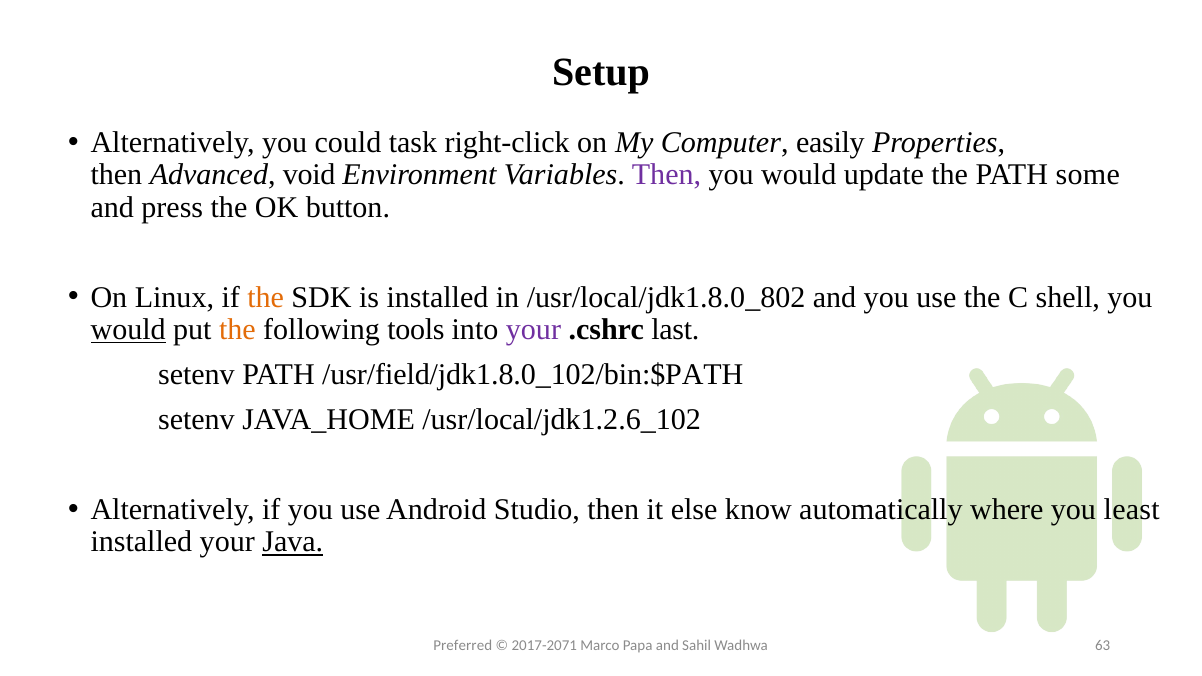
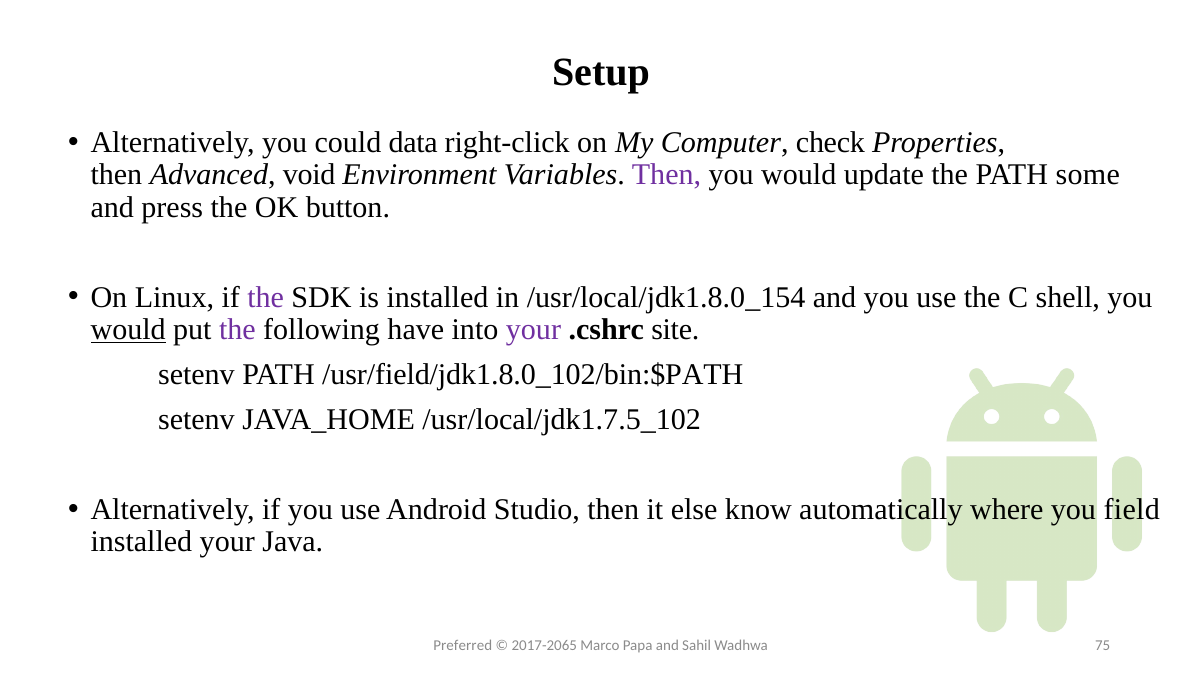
task: task -> data
easily: easily -> check
the at (266, 297) colour: orange -> purple
/usr/local/jdk1.8.0_802: /usr/local/jdk1.8.0_802 -> /usr/local/jdk1.8.0_154
the at (237, 330) colour: orange -> purple
tools: tools -> have
last: last -> site
/usr/local/jdk1.2.6_102: /usr/local/jdk1.2.6_102 -> /usr/local/jdk1.7.5_102
least: least -> field
Java underline: present -> none
2017-2071: 2017-2071 -> 2017-2065
63: 63 -> 75
